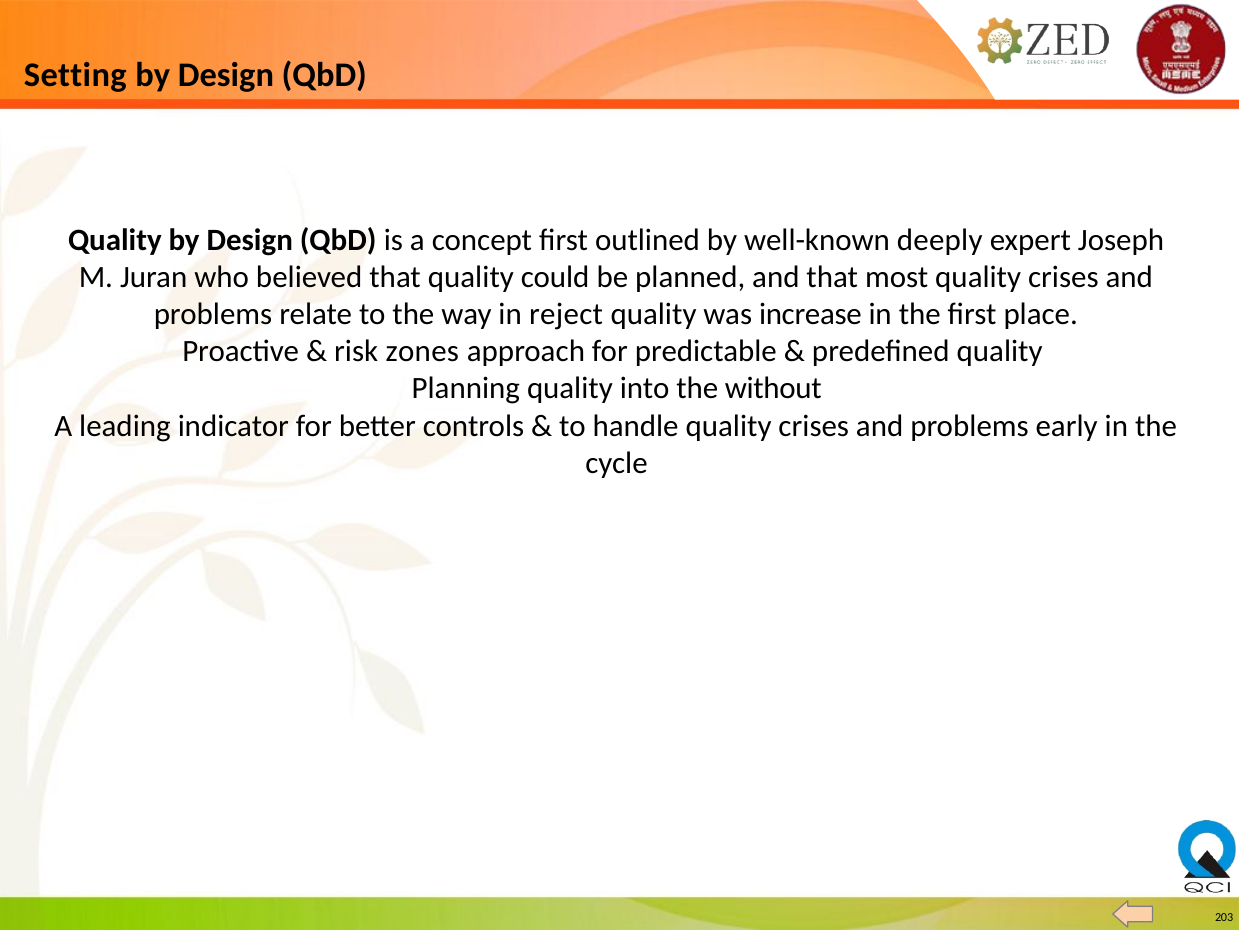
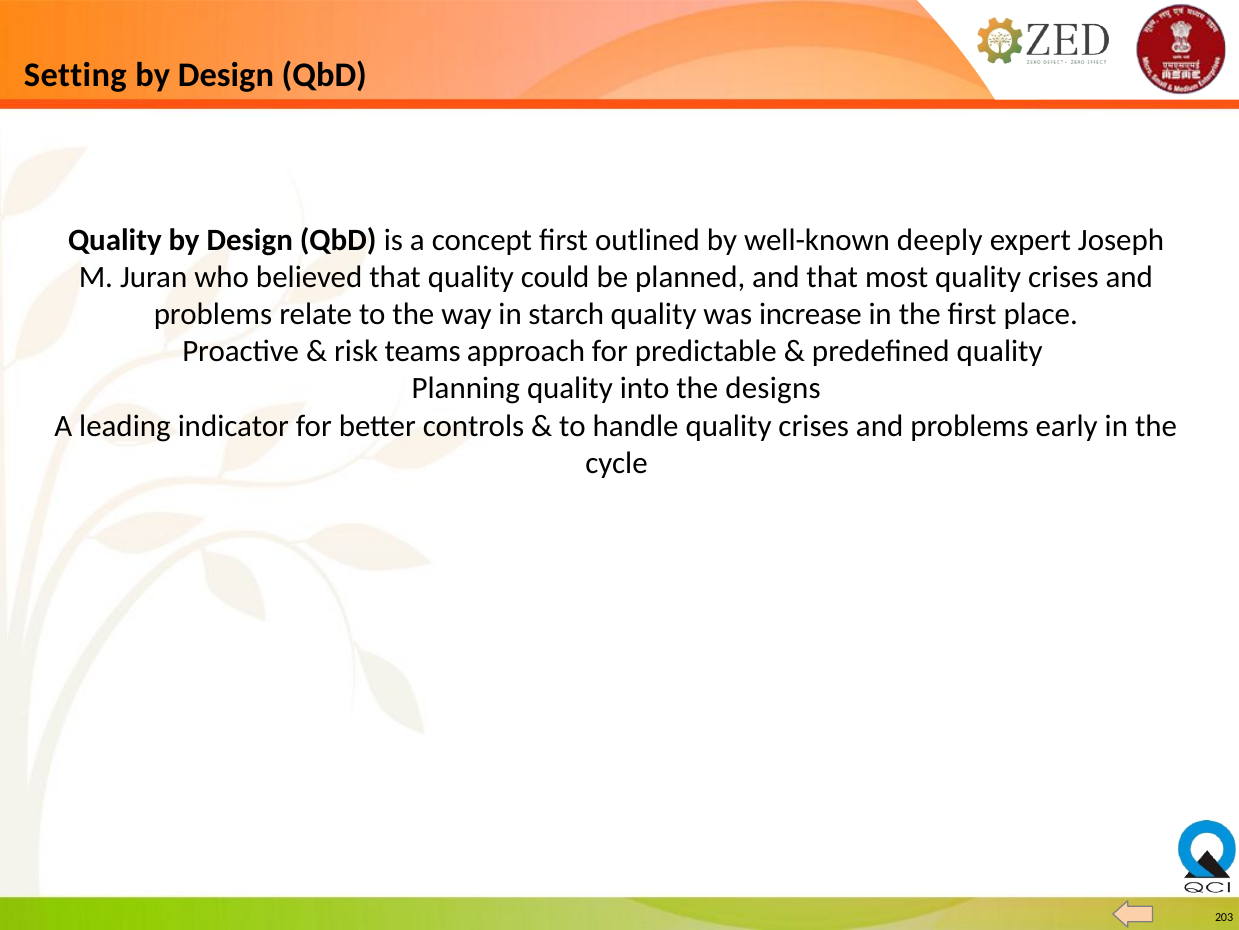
reject: reject -> starch
zones: zones -> teams
without: without -> designs
